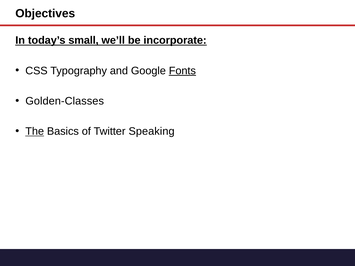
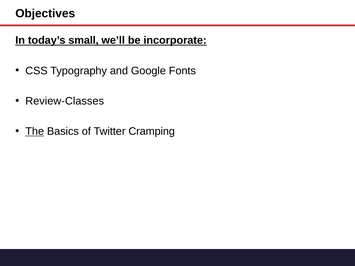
Fonts underline: present -> none
Golden-Classes: Golden-Classes -> Review-Classes
Speaking: Speaking -> Cramping
